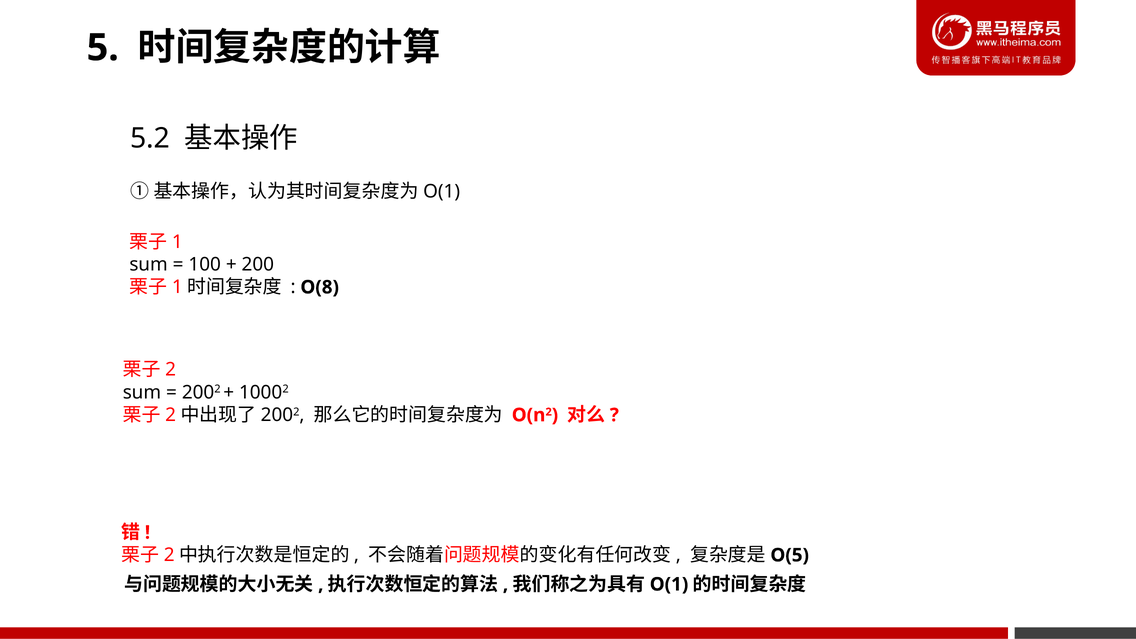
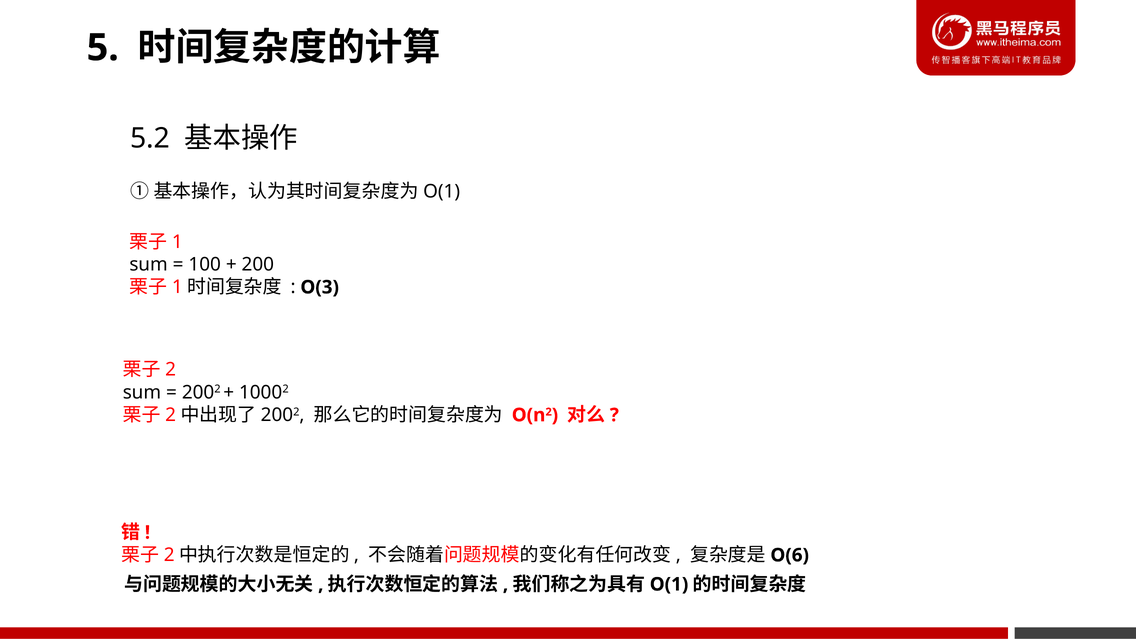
O(8: O(8 -> O(3
O(5: O(5 -> O(6
